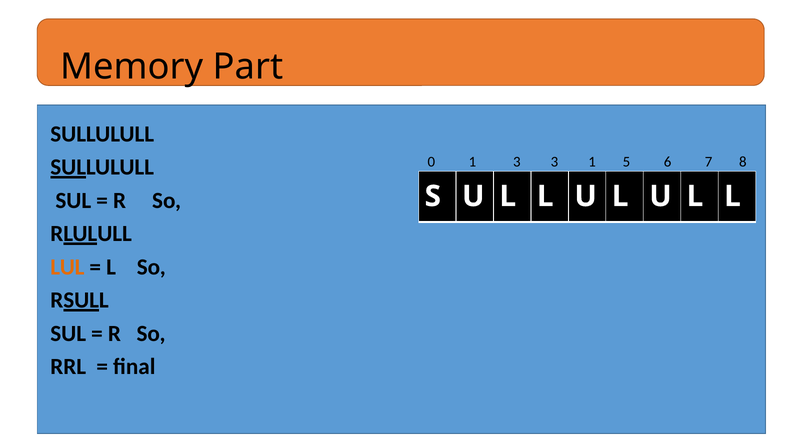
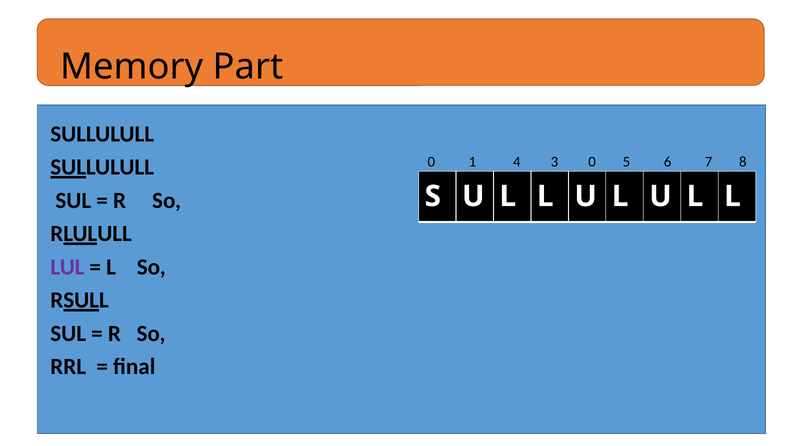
1 3: 3 -> 4
3 1: 1 -> 0
LUL colour: orange -> purple
